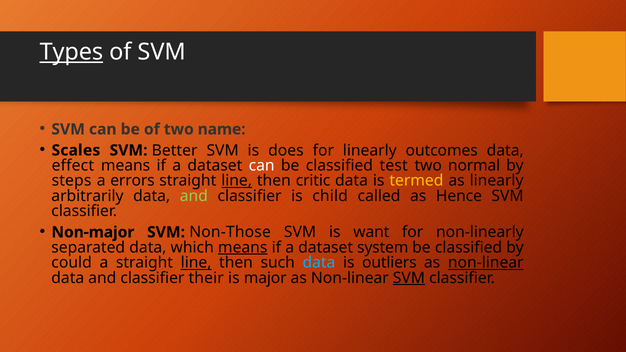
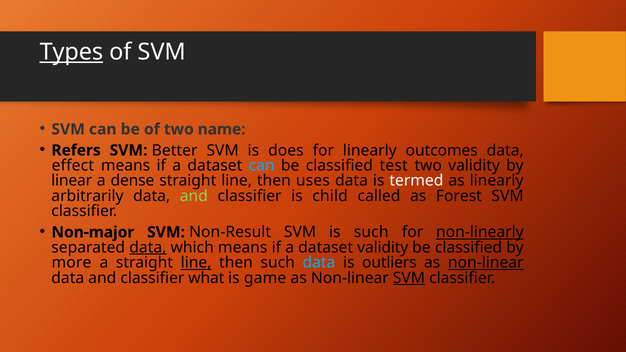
Scales: Scales -> Refers
can at (262, 166) colour: white -> light blue
two normal: normal -> validity
steps: steps -> linear
errors: errors -> dense
line at (237, 181) underline: present -> none
critic: critic -> uses
termed colour: yellow -> white
Hence: Hence -> Forest
Non-Those: Non-Those -> Non-Result
is want: want -> such
non-linearly underline: none -> present
data at (148, 248) underline: none -> present
means at (243, 248) underline: present -> none
dataset system: system -> validity
could: could -> more
their: their -> what
major: major -> game
